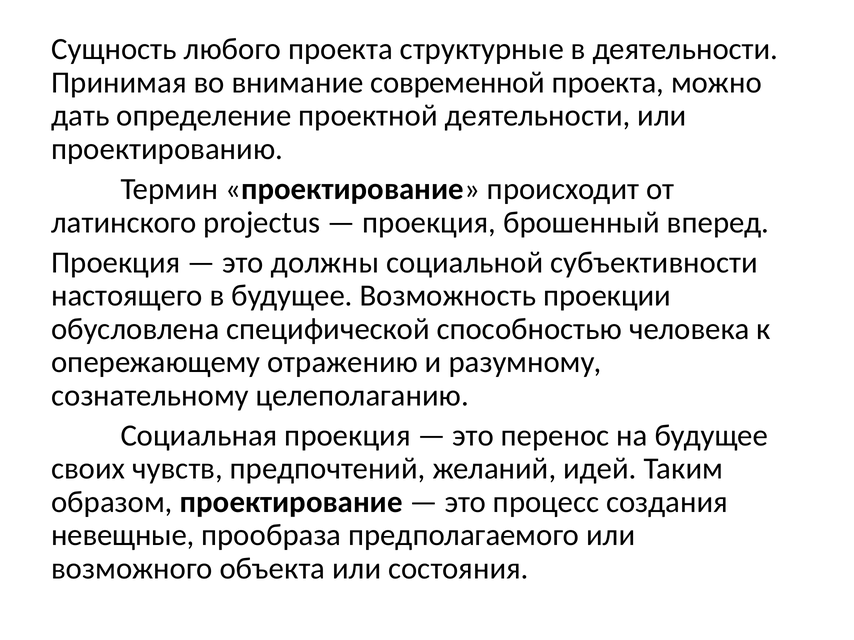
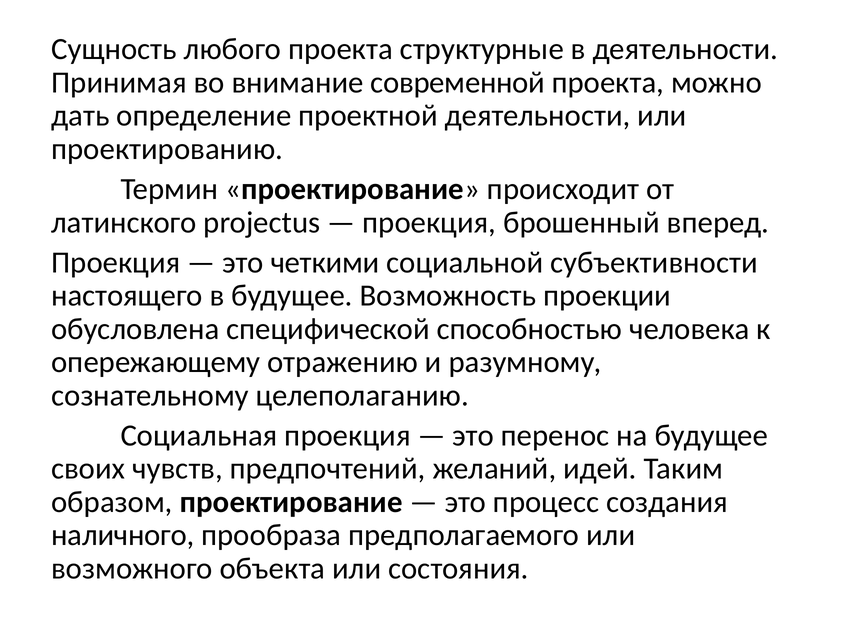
должны: должны -> четкими
невещные: невещные -> наличного
